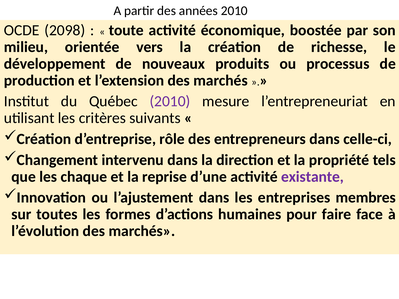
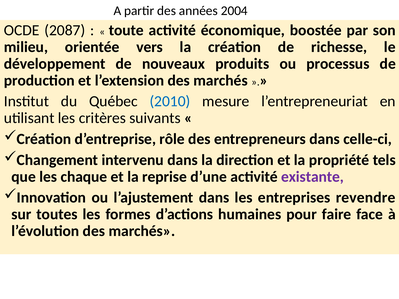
années 2010: 2010 -> 2004
2098: 2098 -> 2087
2010 at (170, 101) colour: purple -> blue
membres: membres -> revendre
